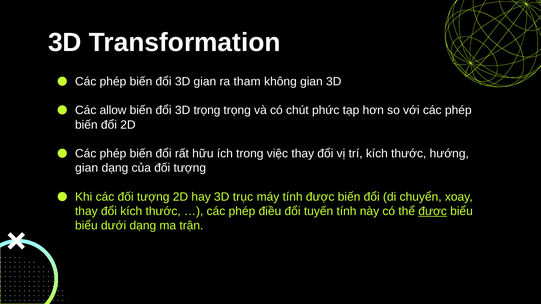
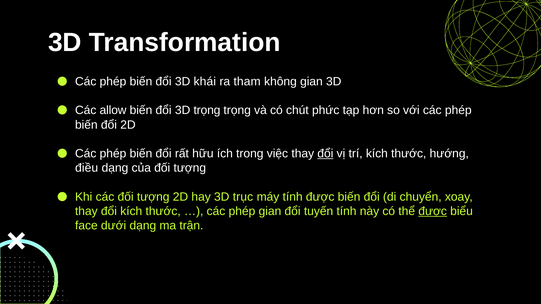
3D gian: gian -> khái
đổi at (325, 154) underline: none -> present
gian at (87, 168): gian -> điều
phép điều: điều -> gian
biểu at (86, 226): biểu -> face
